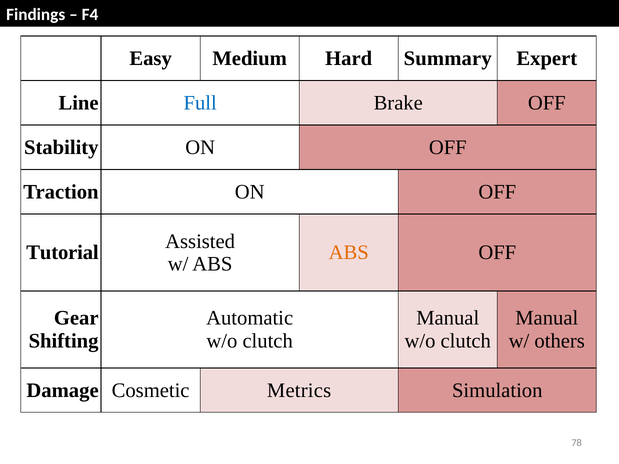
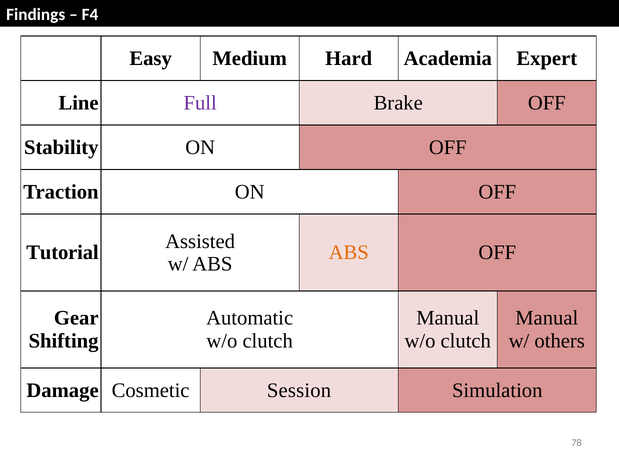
Summary: Summary -> Academia
Full colour: blue -> purple
Metrics: Metrics -> Session
